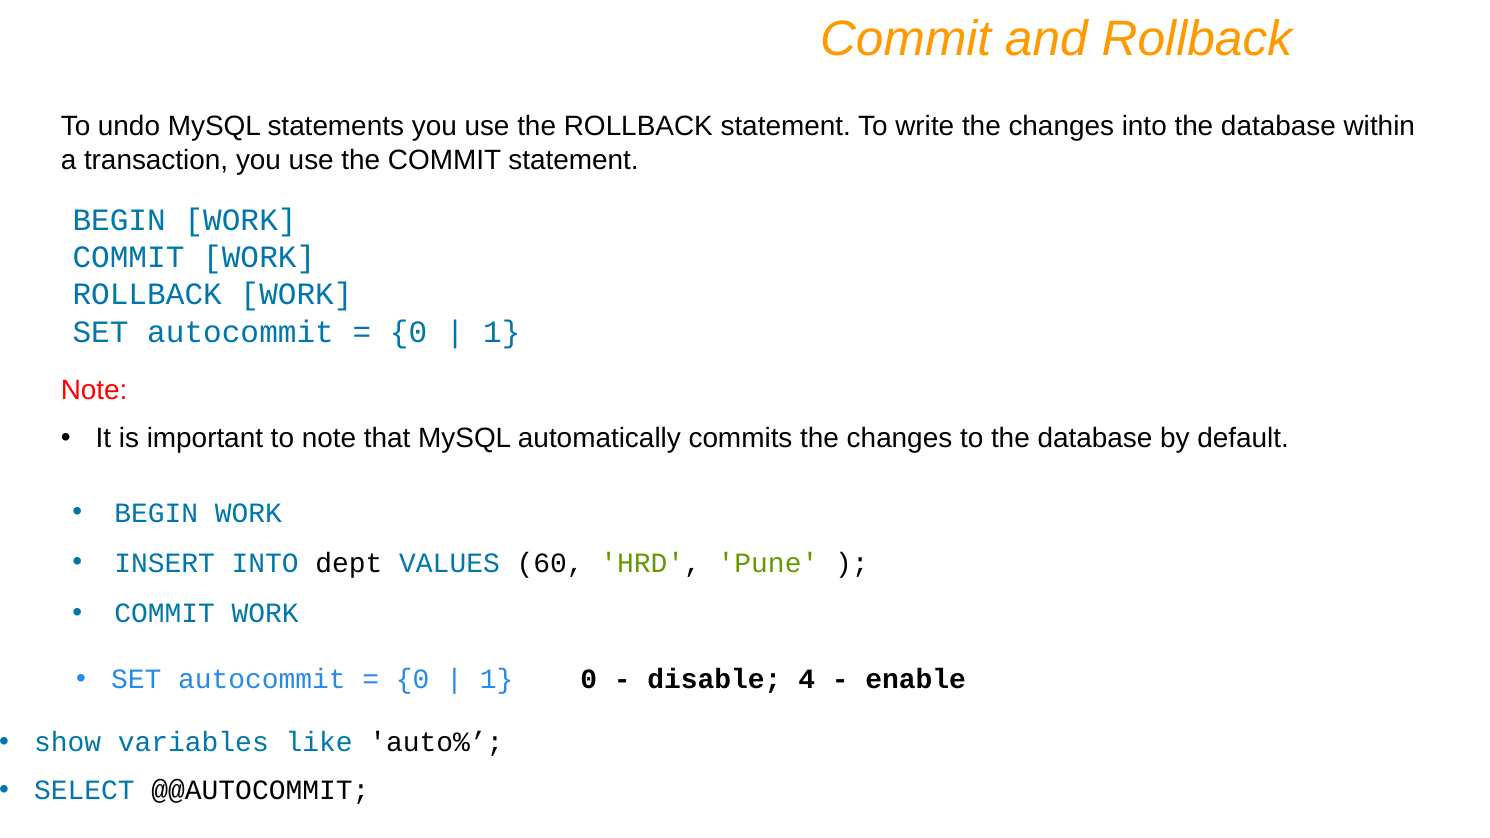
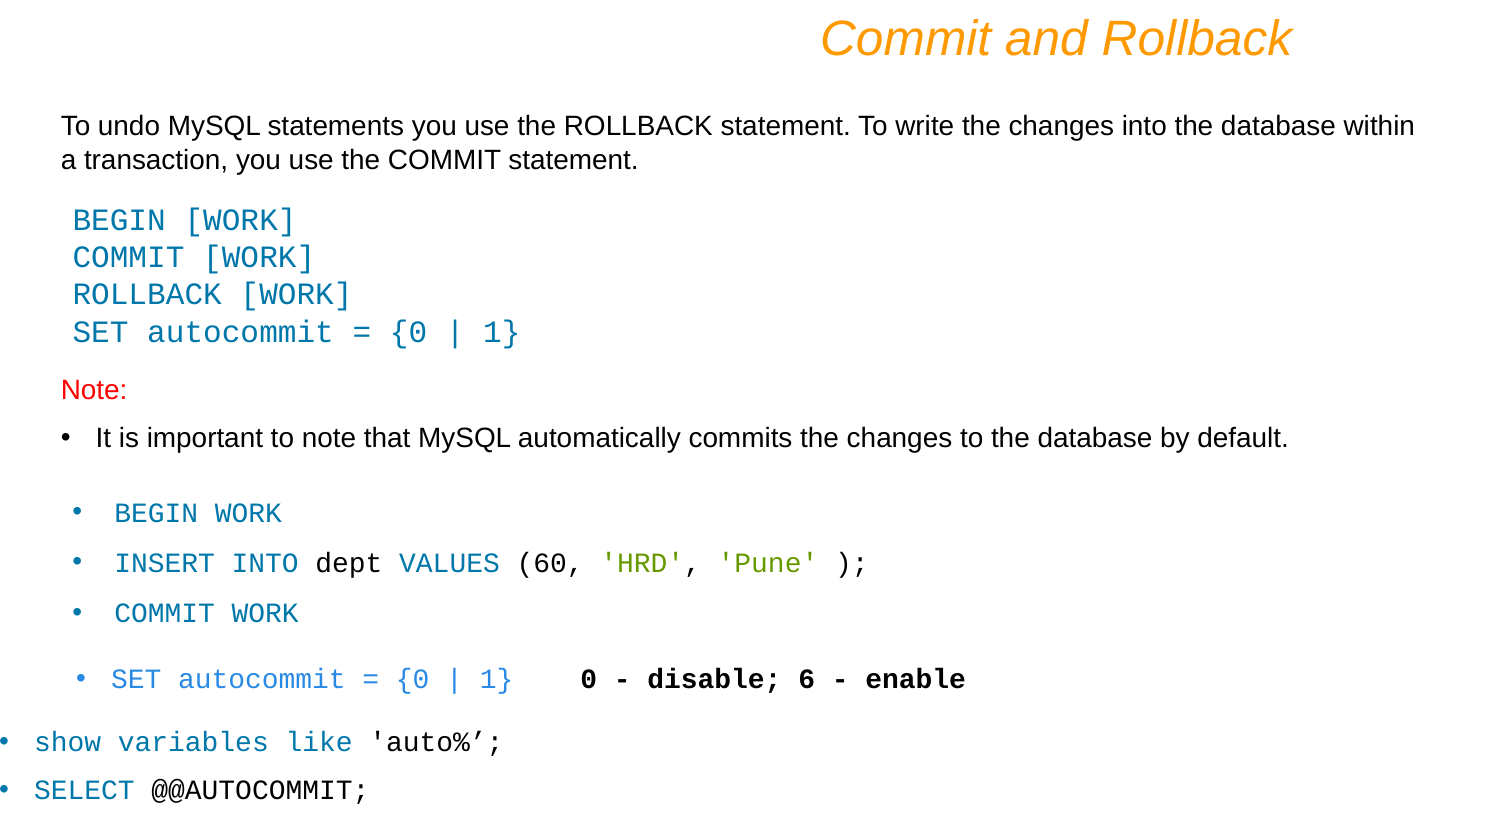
4: 4 -> 6
